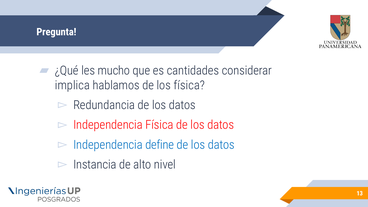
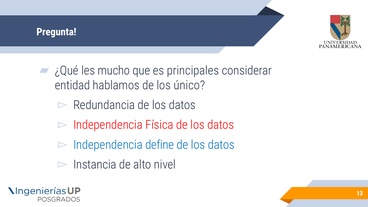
cantidades: cantidades -> principales
implica: implica -> entidad
los física: física -> único
